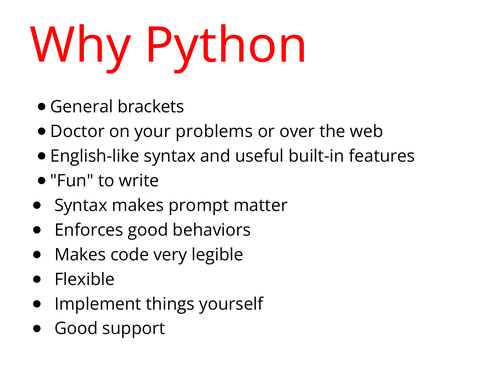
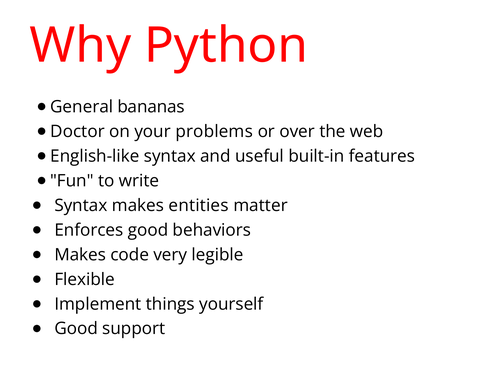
brackets: brackets -> bananas
prompt: prompt -> entities
